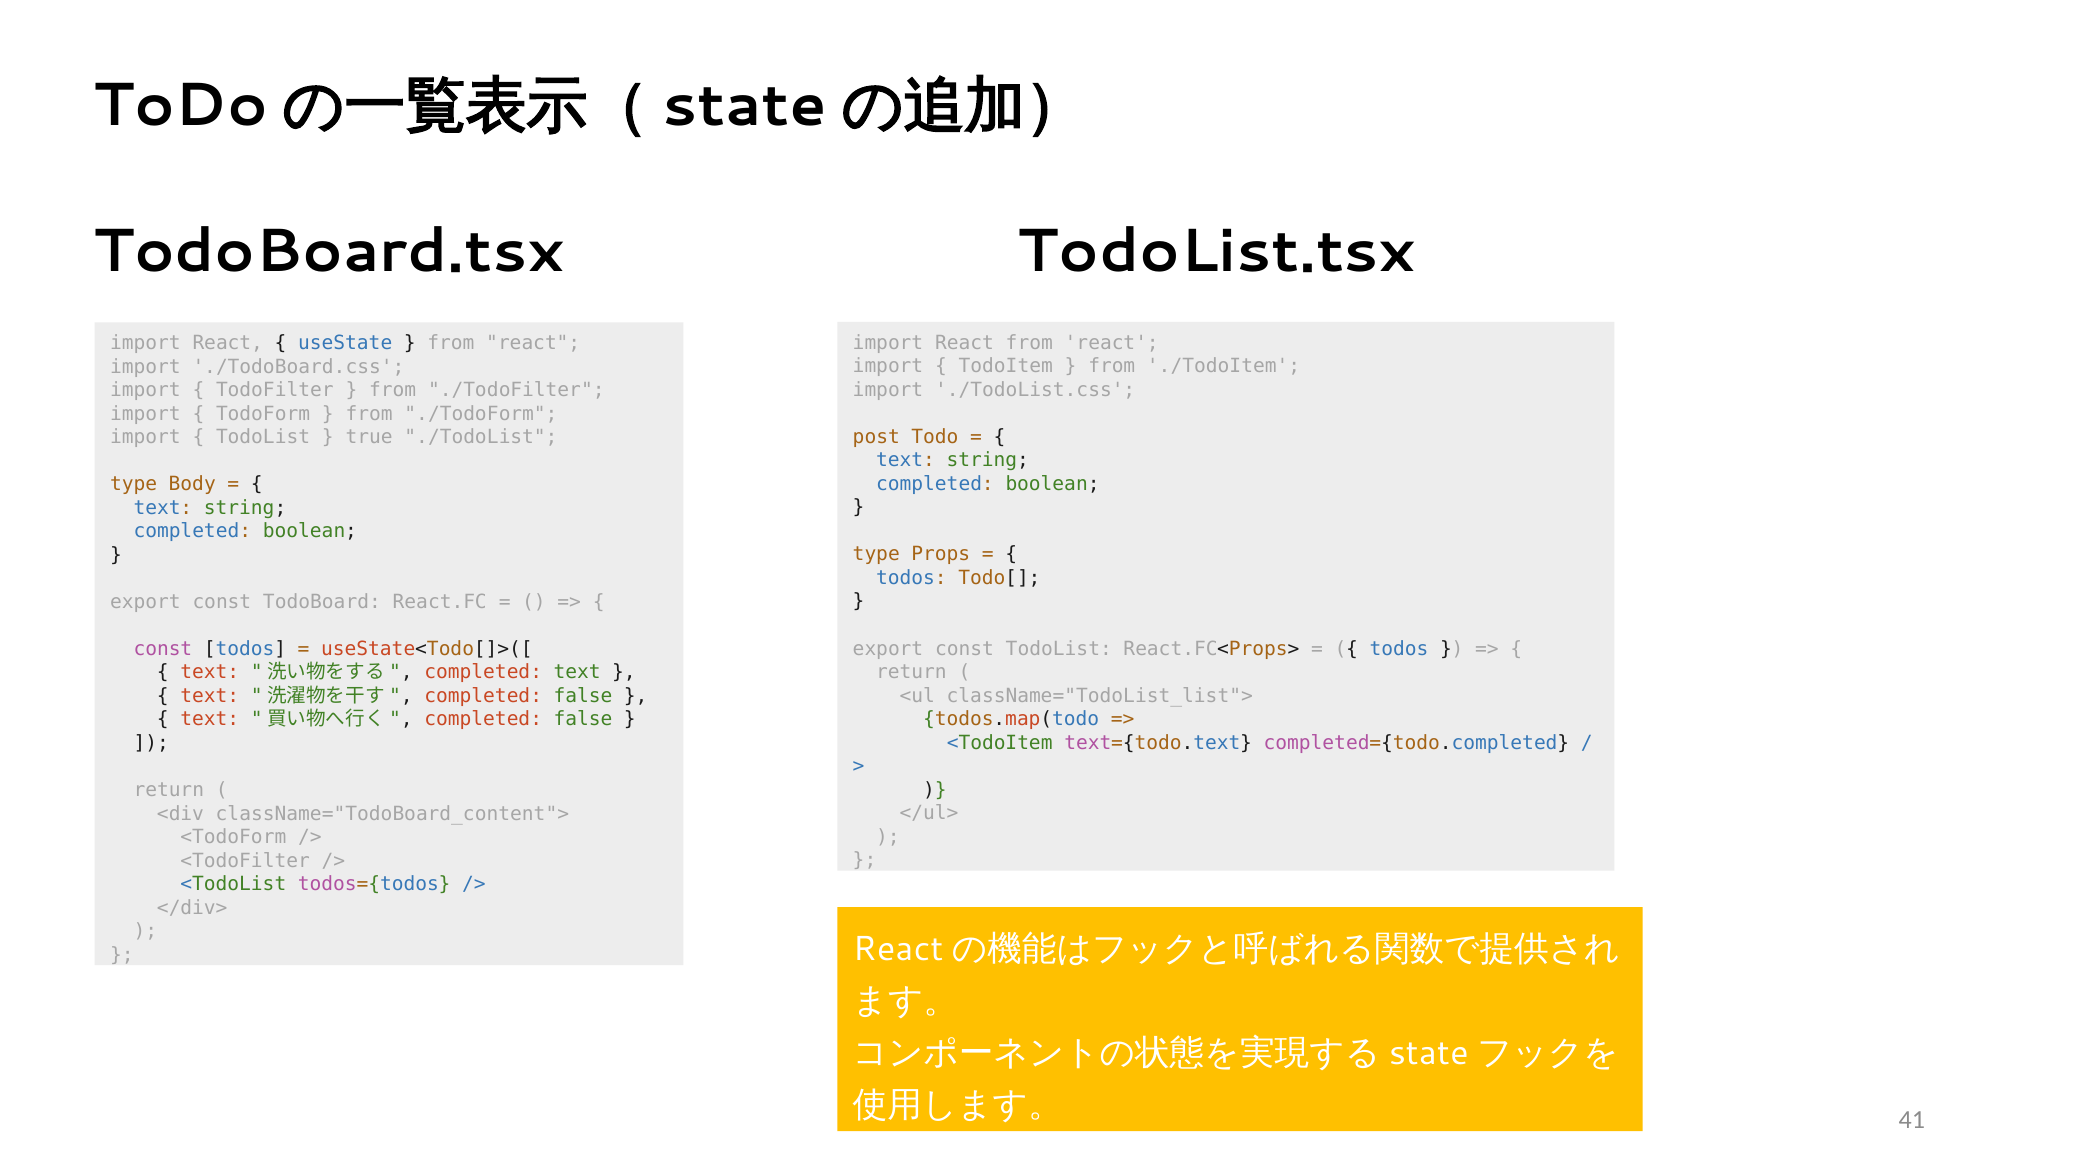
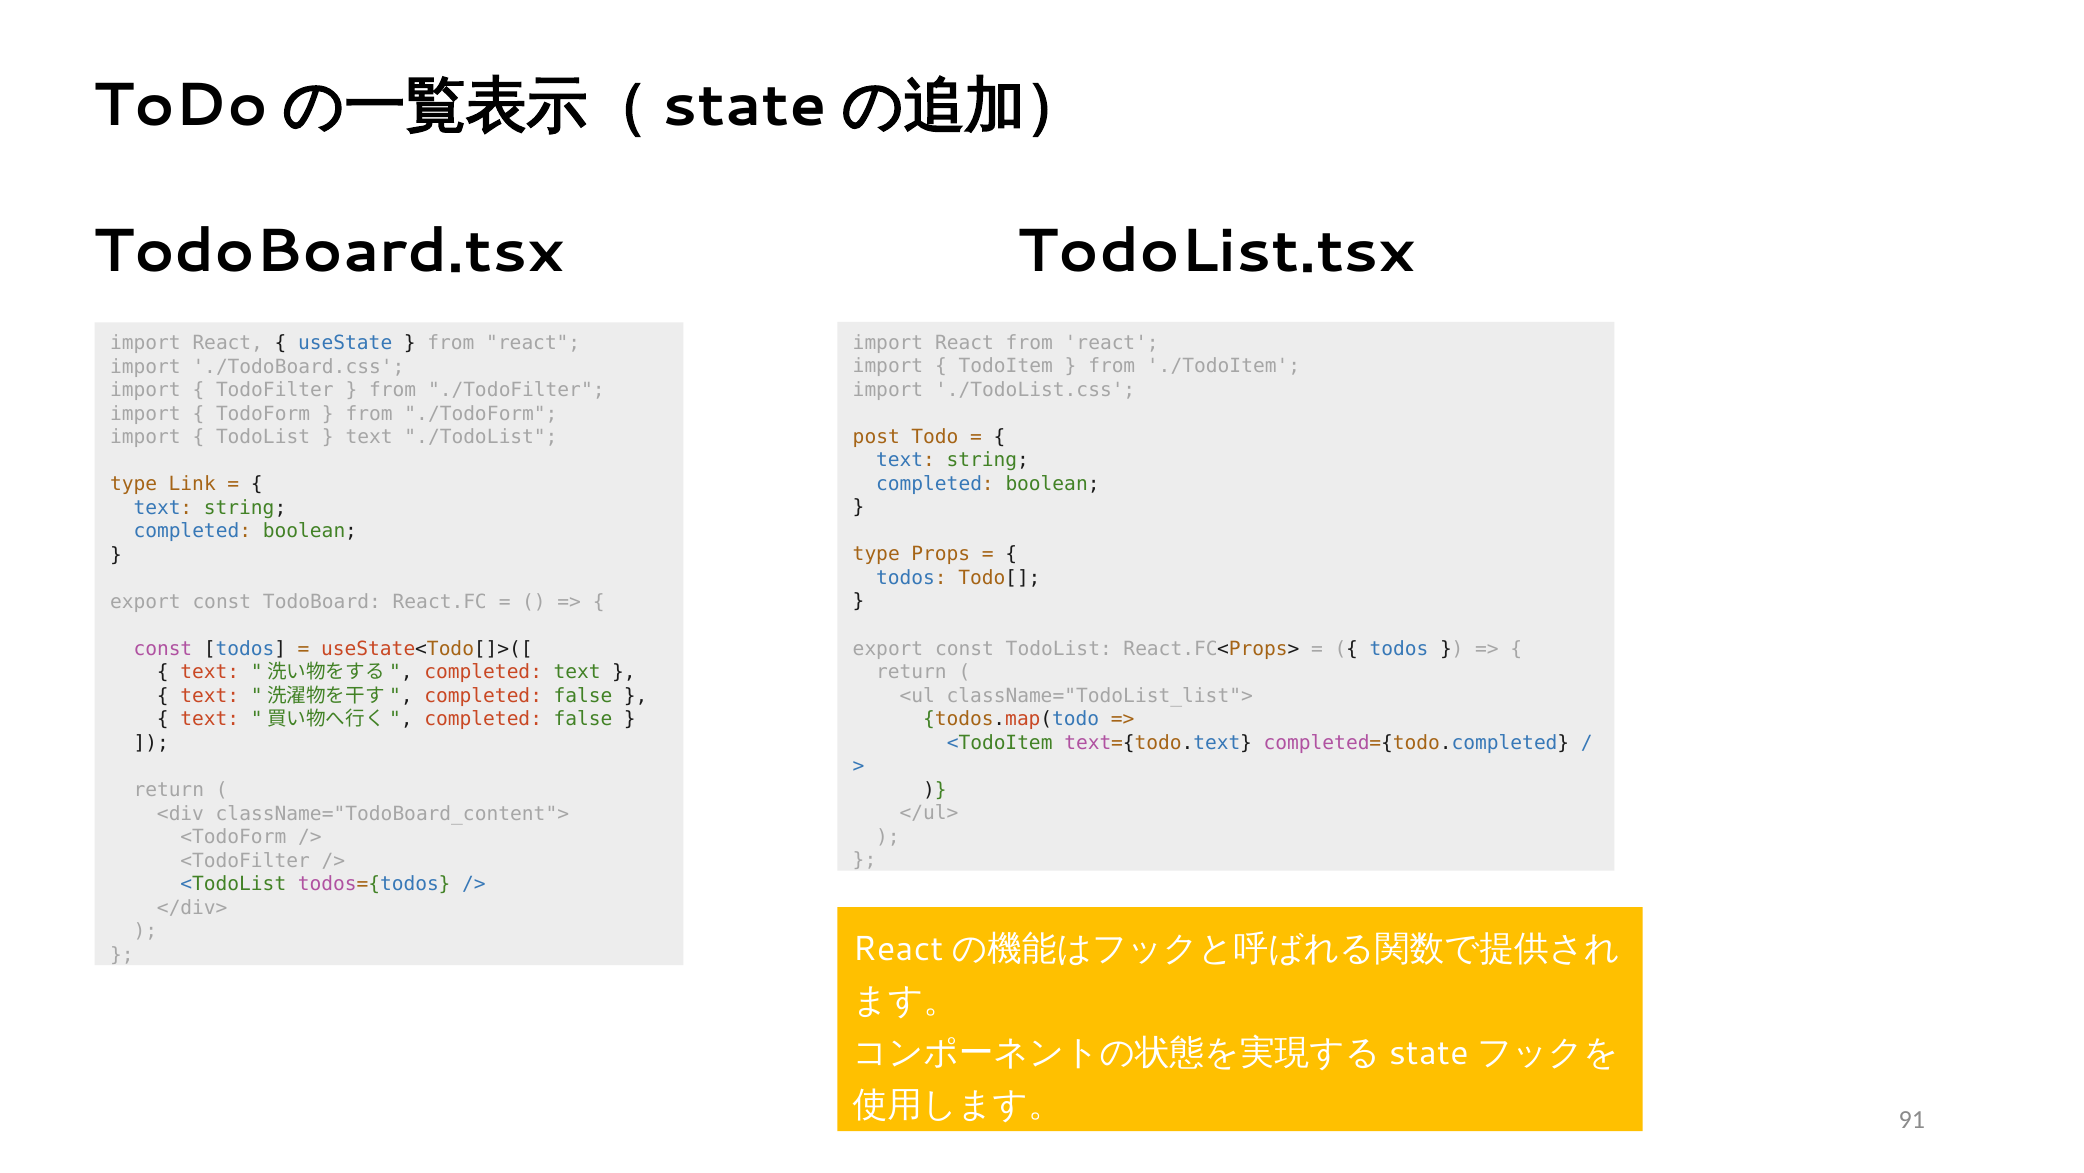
true at (369, 437): true -> text
Body: Body -> Link
41: 41 -> 91
